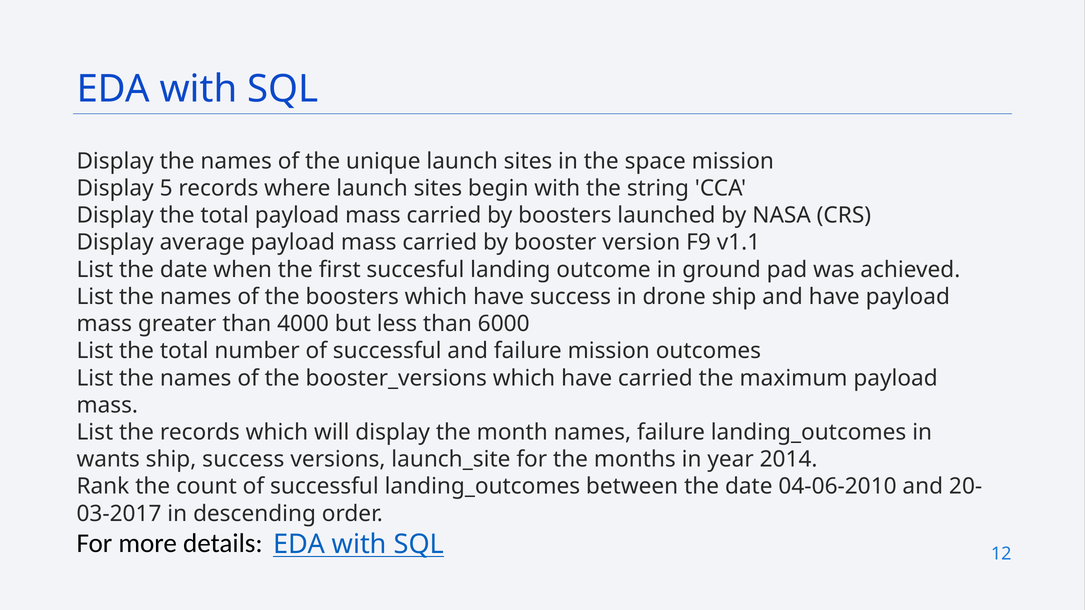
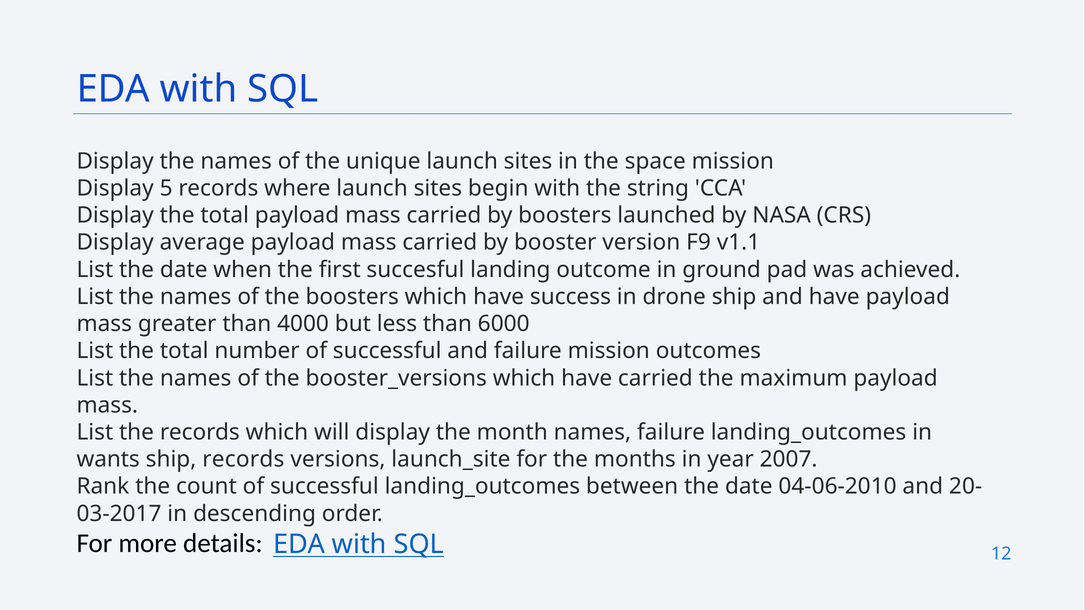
ship success: success -> records
2014: 2014 -> 2007
